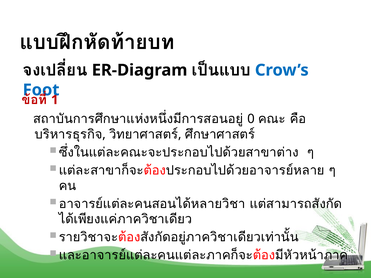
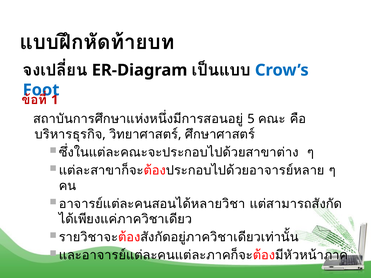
0: 0 -> 5
